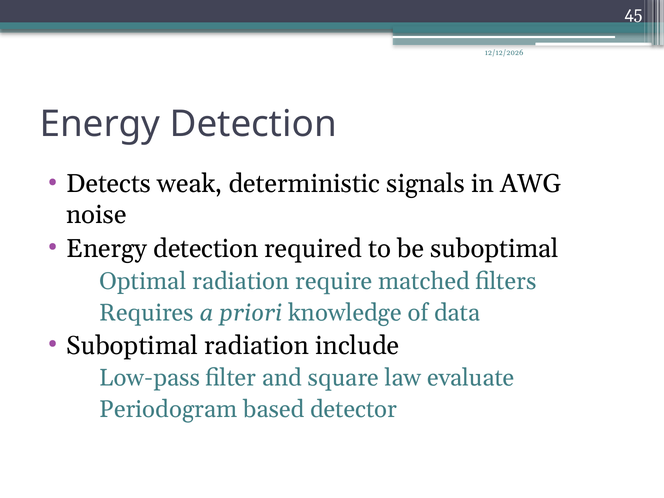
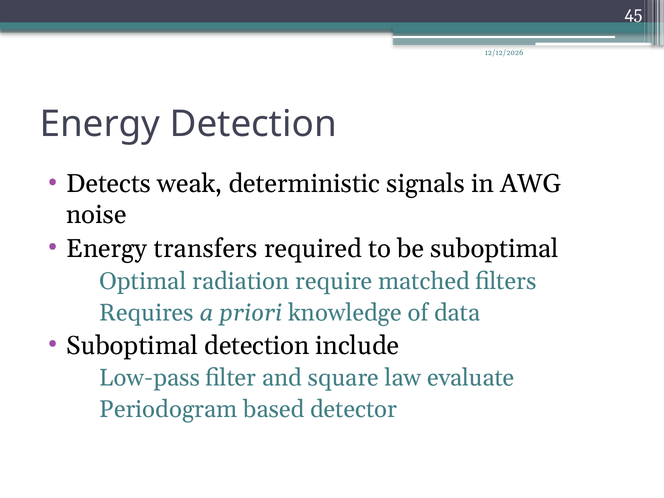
detection at (206, 249): detection -> transfers
Suboptimal radiation: radiation -> detection
